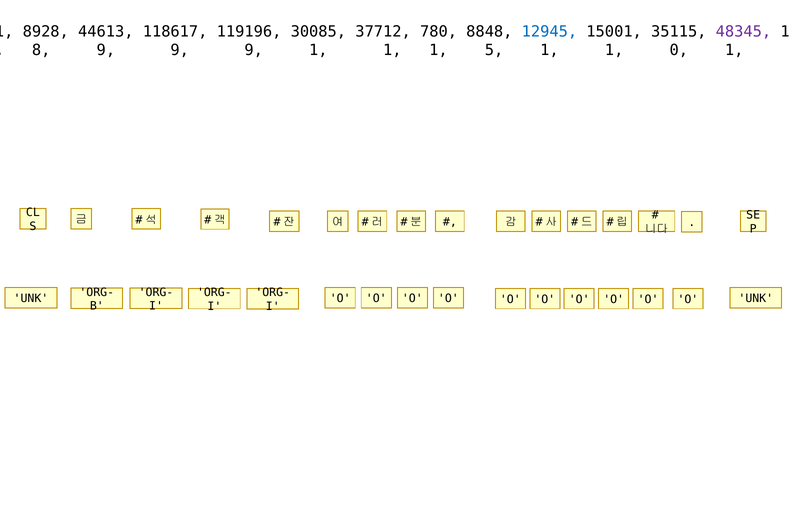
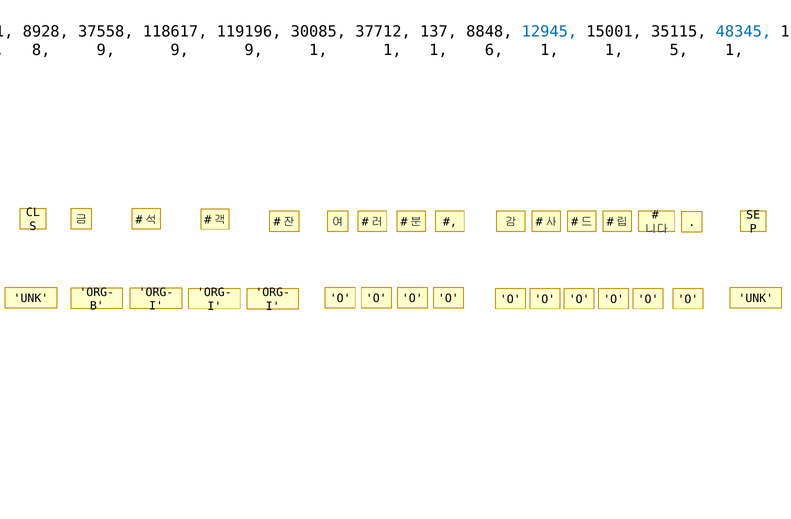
44613: 44613 -> 37558
780: 780 -> 137
48345 colour: purple -> blue
5: 5 -> 6
0 at (679, 50): 0 -> 5
